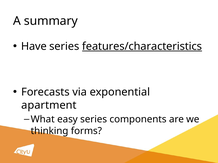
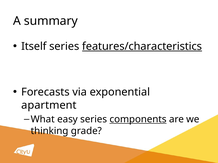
Have: Have -> Itself
components underline: none -> present
forms: forms -> grade
